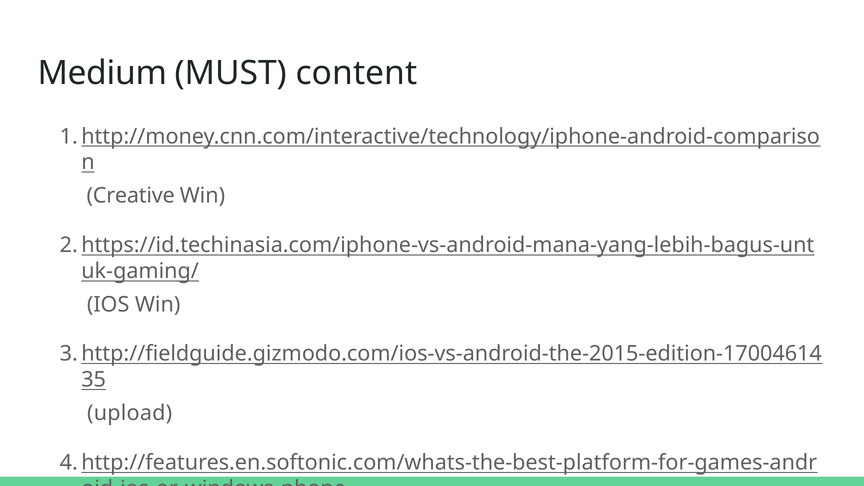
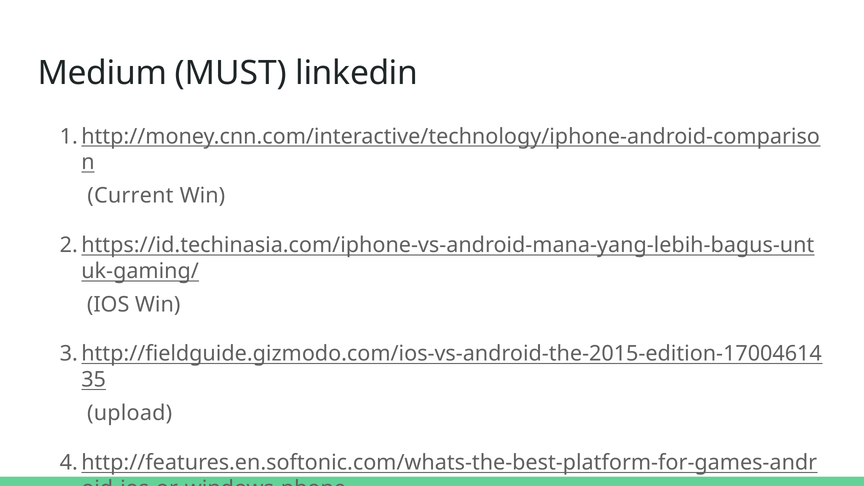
content: content -> linkedin
Creative: Creative -> Current
